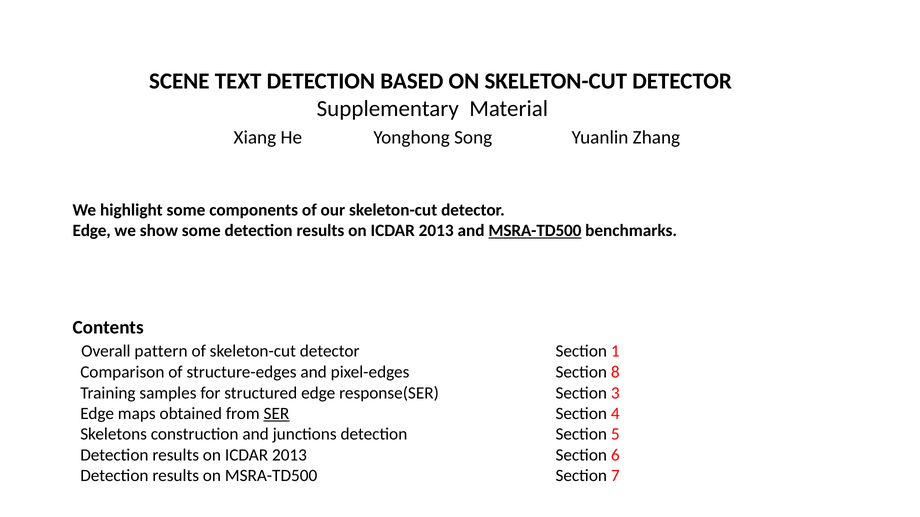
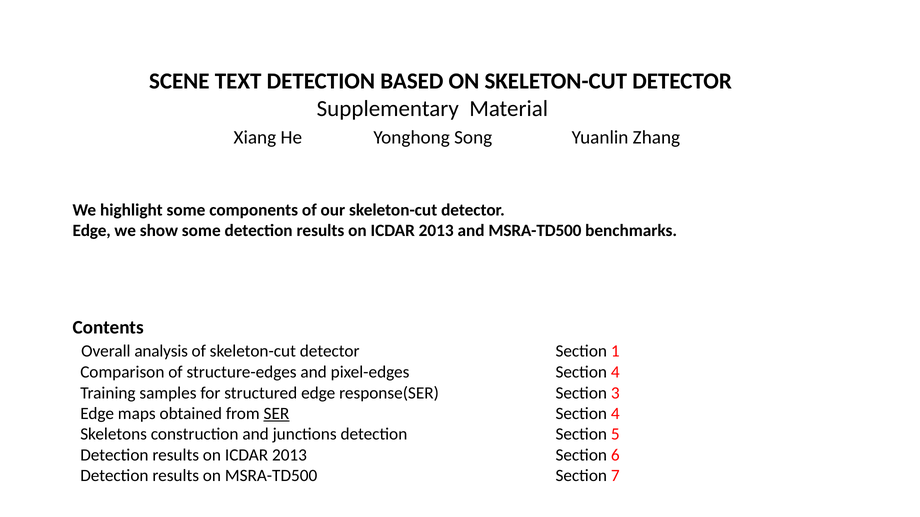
MSRA-TD500 at (535, 231) underline: present -> none
pattern: pattern -> analysis
pixel-edges Section 8: 8 -> 4
